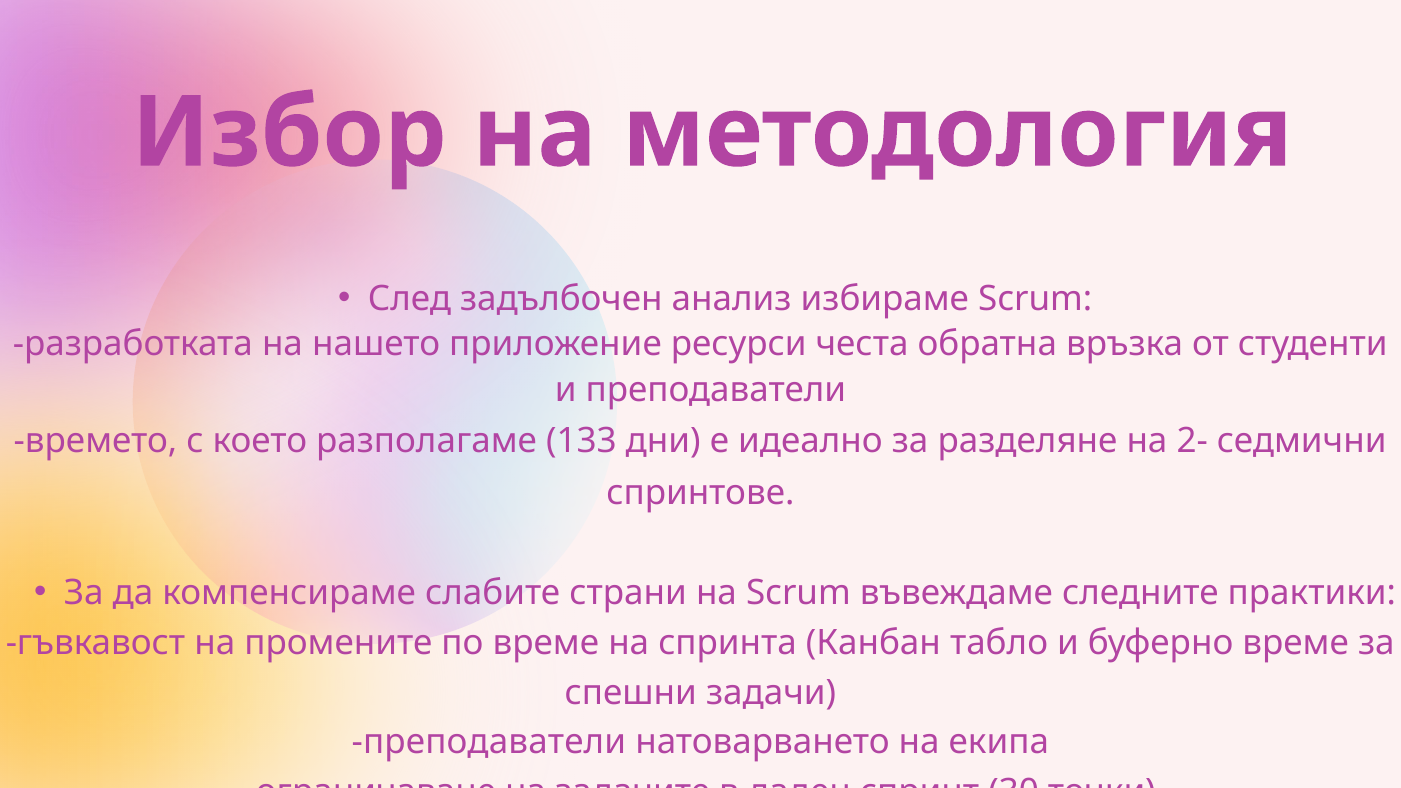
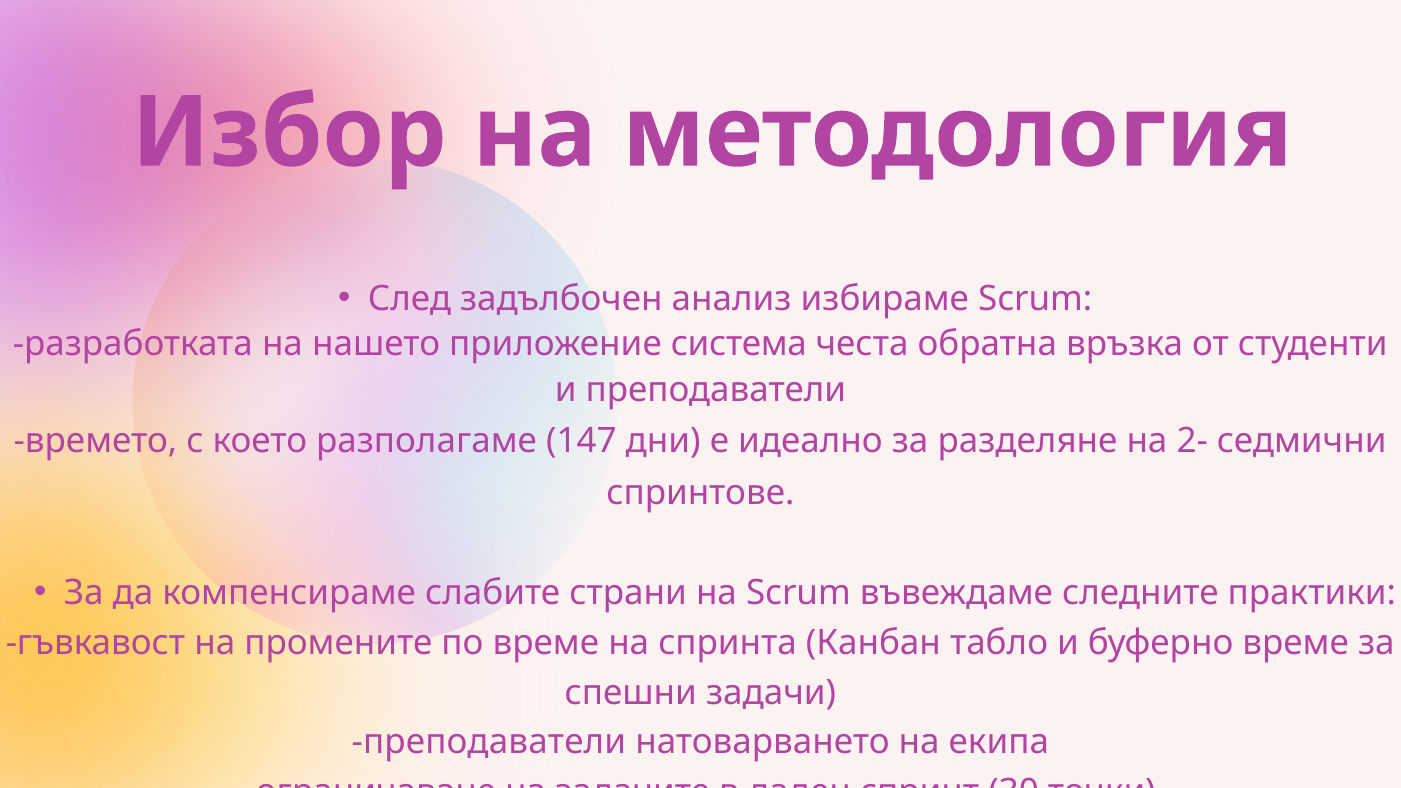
ресурси: ресурси -> система
133: 133 -> 147
